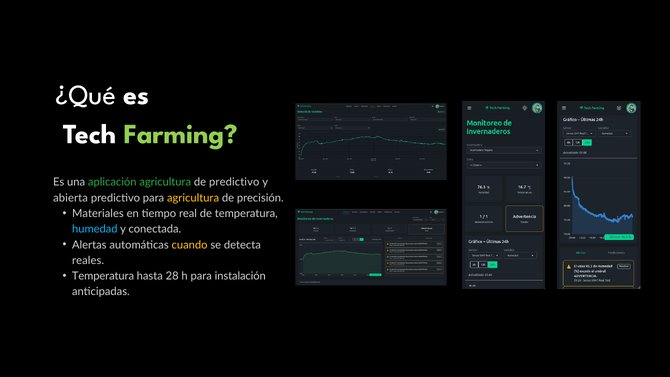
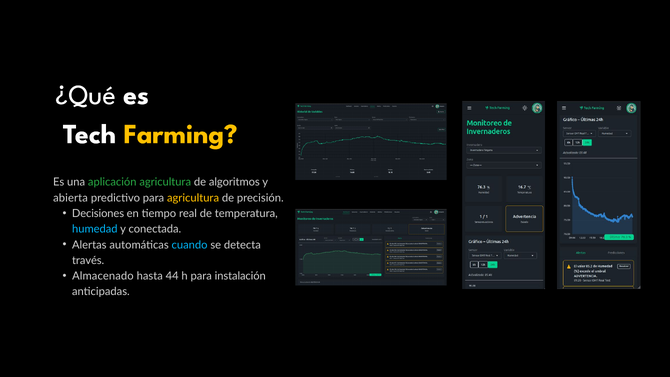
Farming colour: light green -> yellow
de predictivo: predictivo -> algoritmos
Materiales: Materiales -> Decisiones
cuando colour: yellow -> light blue
reales: reales -> través
Temperatura at (103, 276): Temperatura -> Almacenado
28: 28 -> 44
